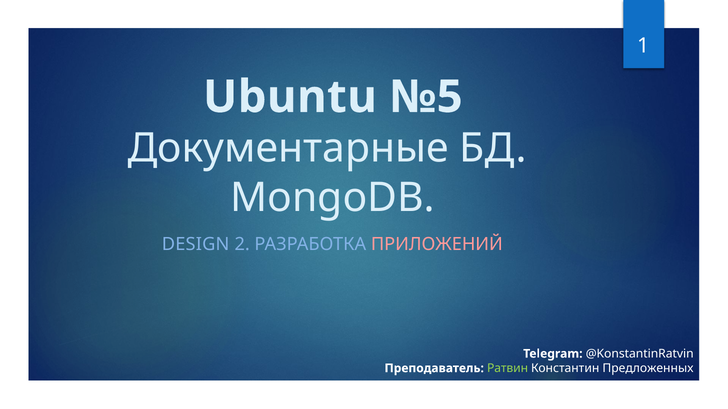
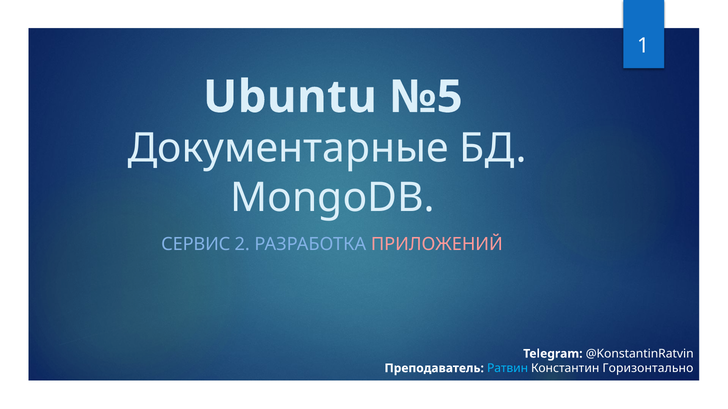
DESIGN: DESIGN -> СЕРВИС
Ратвин colour: light green -> light blue
Предложенных: Предложенных -> Горизонтально
